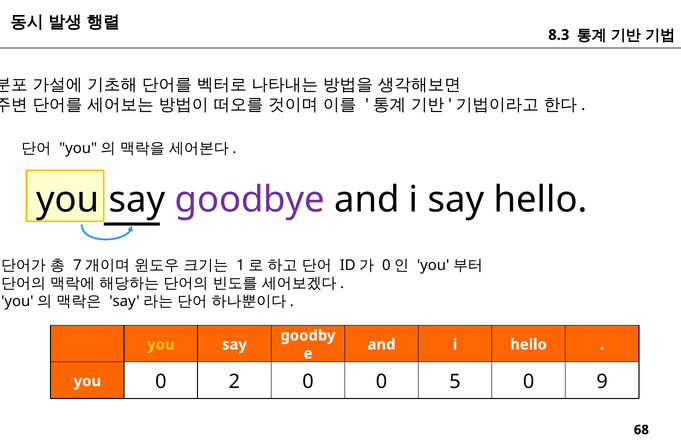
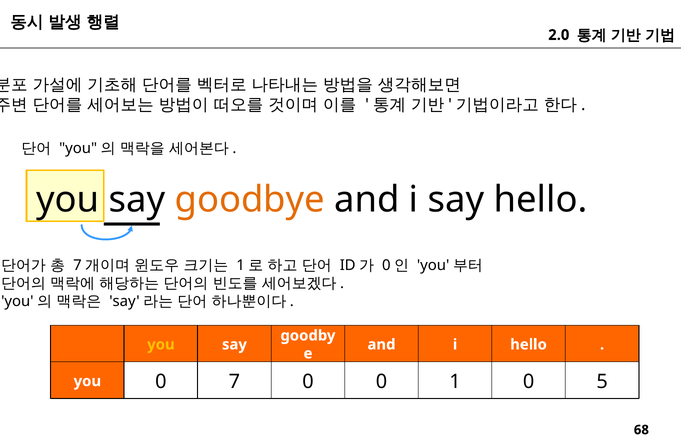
8.3: 8.3 -> 2.0
goodbye colour: purple -> orange
2: 2 -> 7
5: 5 -> 1
9: 9 -> 5
